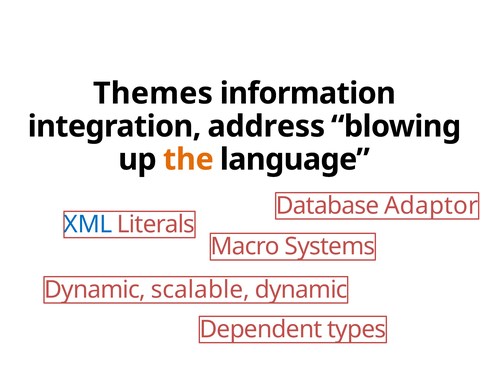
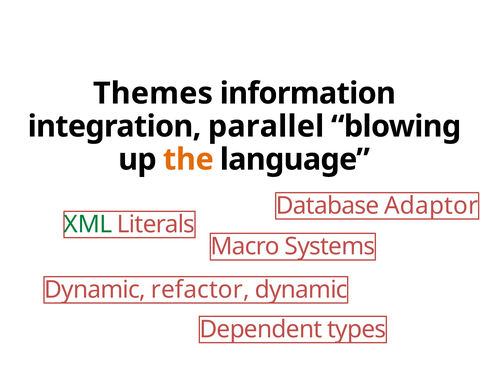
address: address -> parallel
XML colour: blue -> green
scalable: scalable -> refactor
